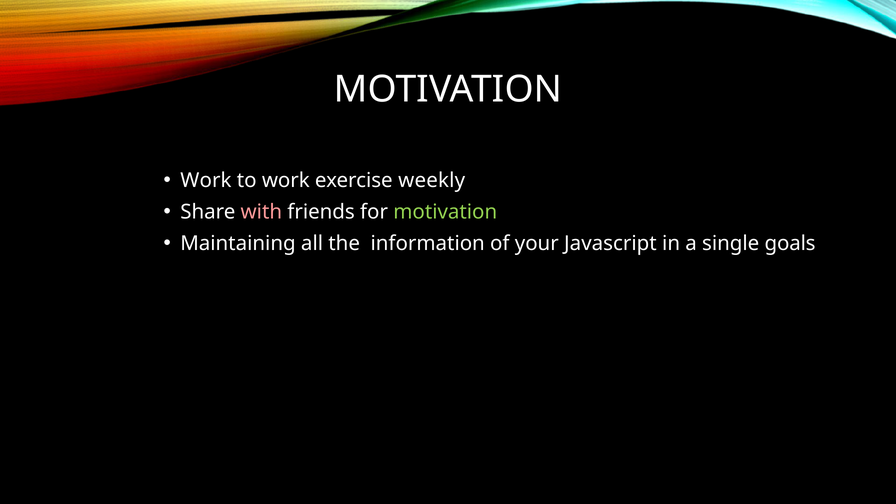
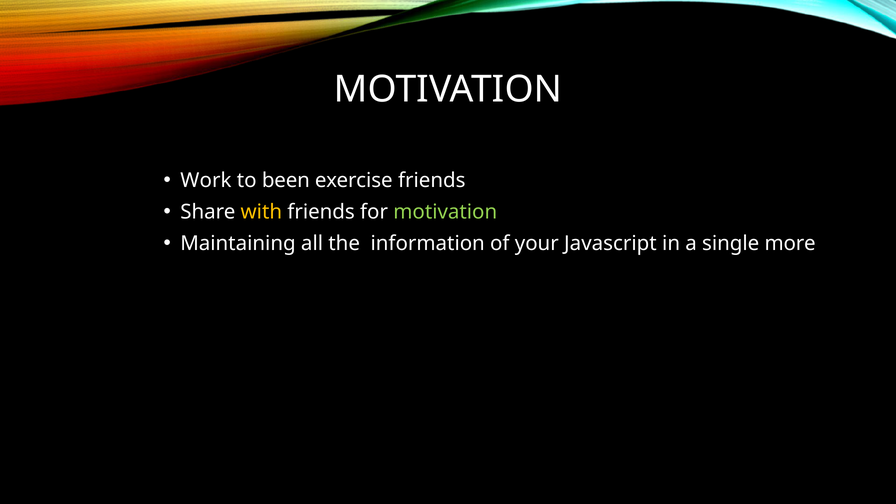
to work: work -> been
exercise weekly: weekly -> friends
with colour: pink -> yellow
goals: goals -> more
